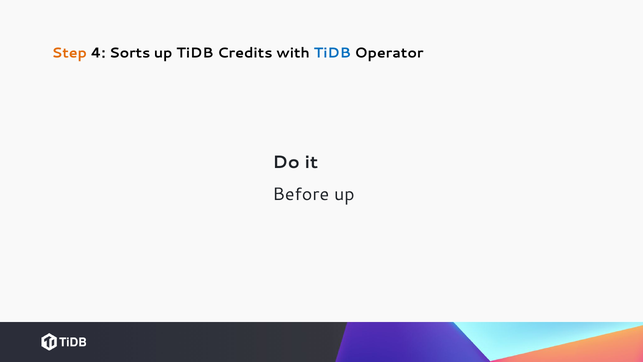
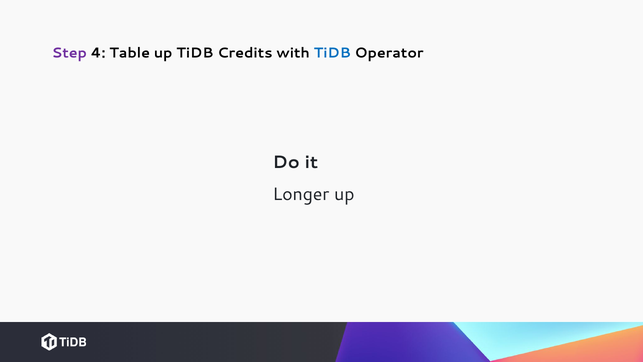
Step colour: orange -> purple
Sorts: Sorts -> Table
Before: Before -> Longer
